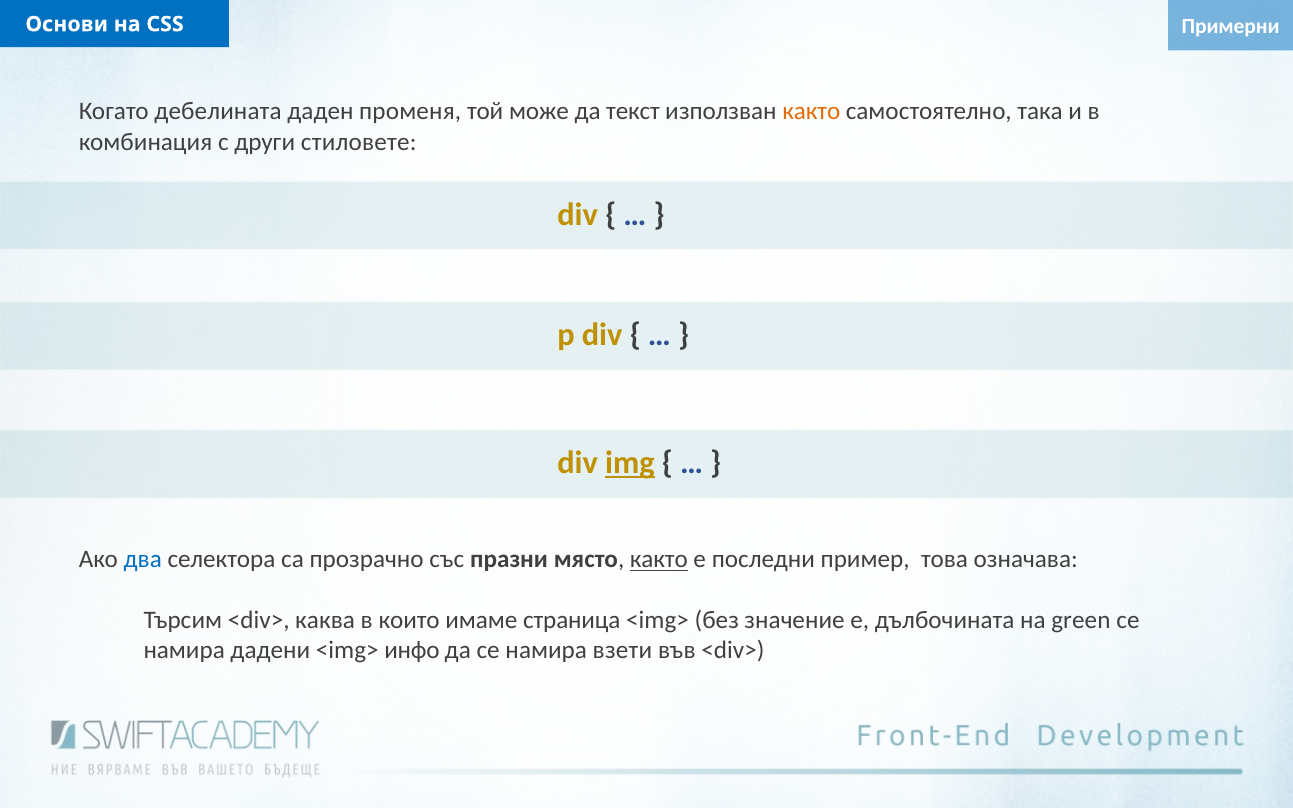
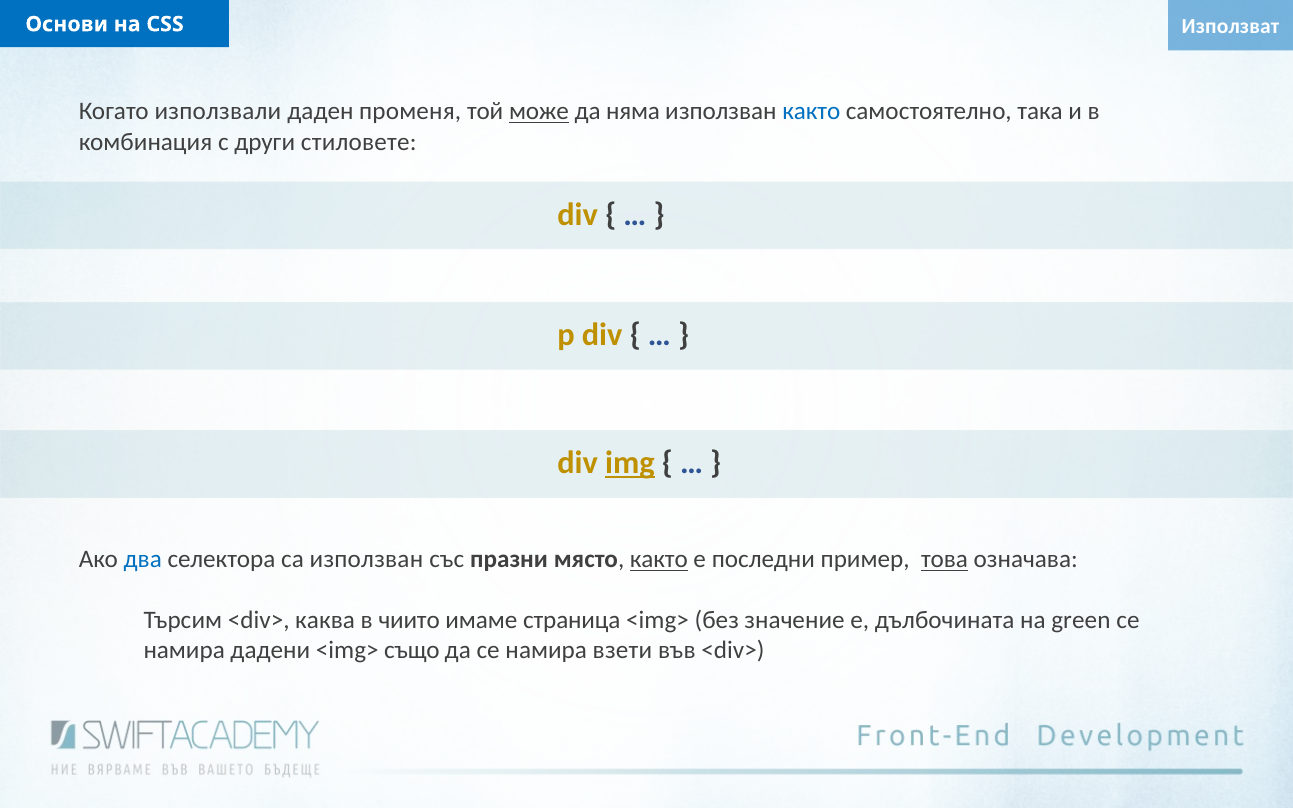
Примерни: Примерни -> Използват
дебелината: дебелината -> използвали
може underline: none -> present
текст: текст -> няма
както at (811, 112) colour: orange -> blue
са прозрачно: прозрачно -> използван
това underline: none -> present
които: които -> чиито
инфо: инфо -> също
